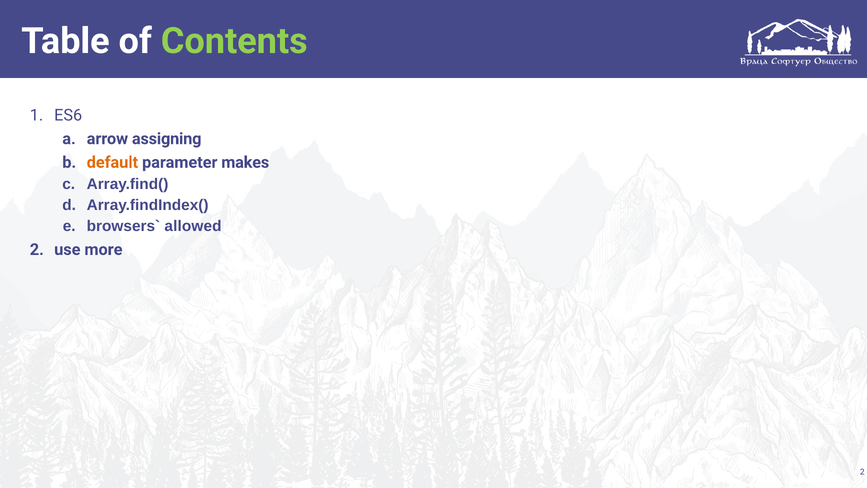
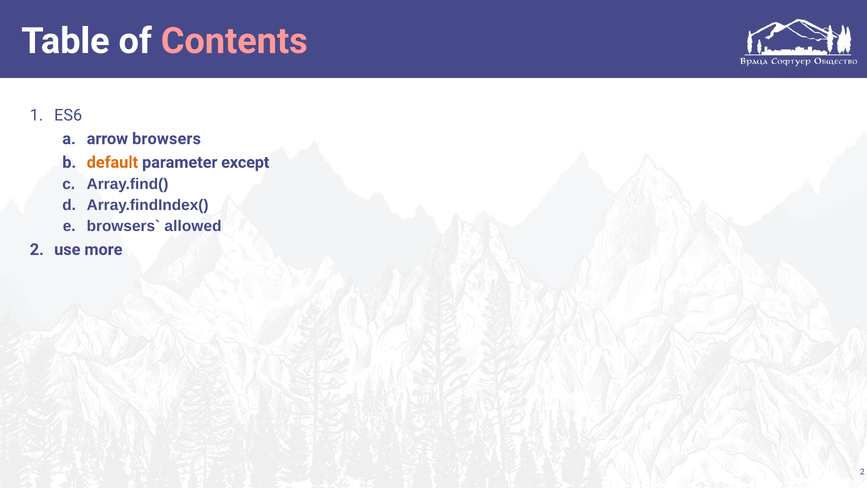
Contents colour: light green -> pink
assigning: assigning -> browsers
makes: makes -> except
